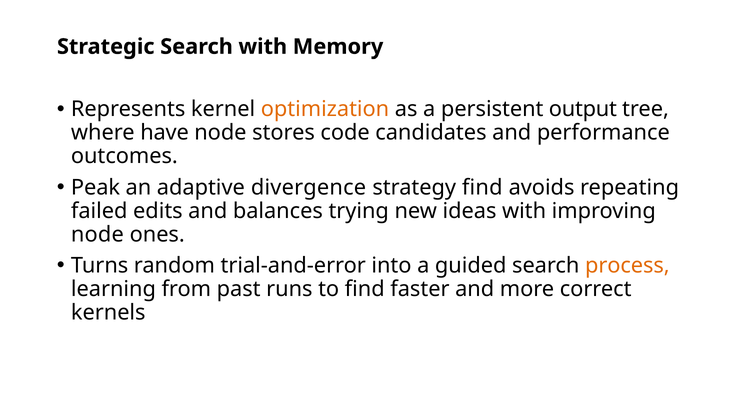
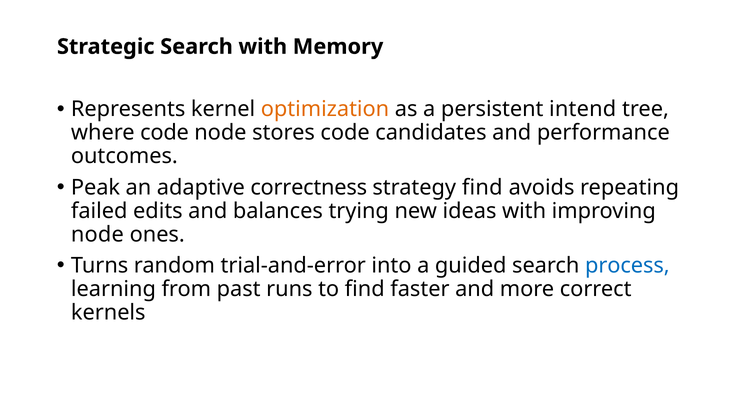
output: output -> intend
where have: have -> code
divergence: divergence -> correctness
process colour: orange -> blue
